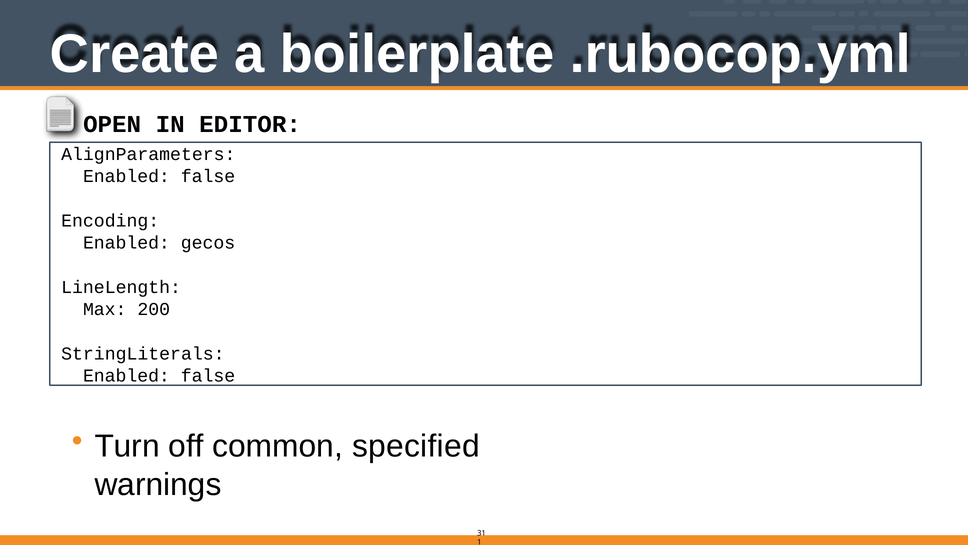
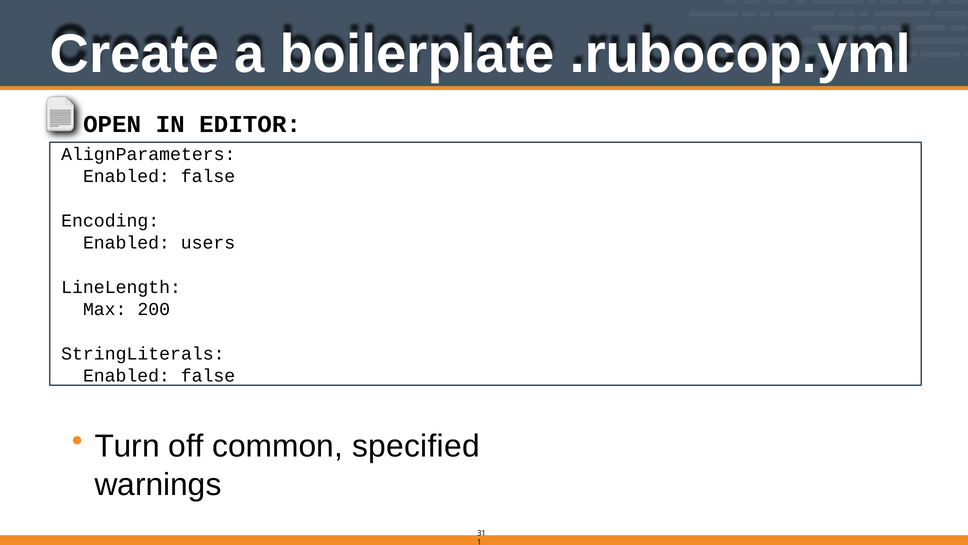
gecos: gecos -> users
